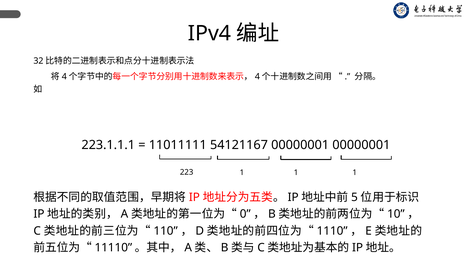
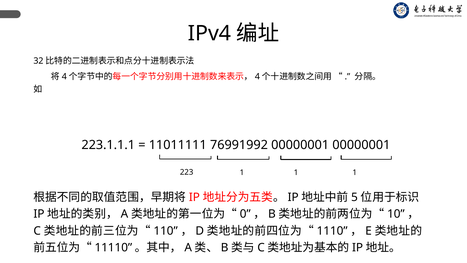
54121167: 54121167 -> 76991992
